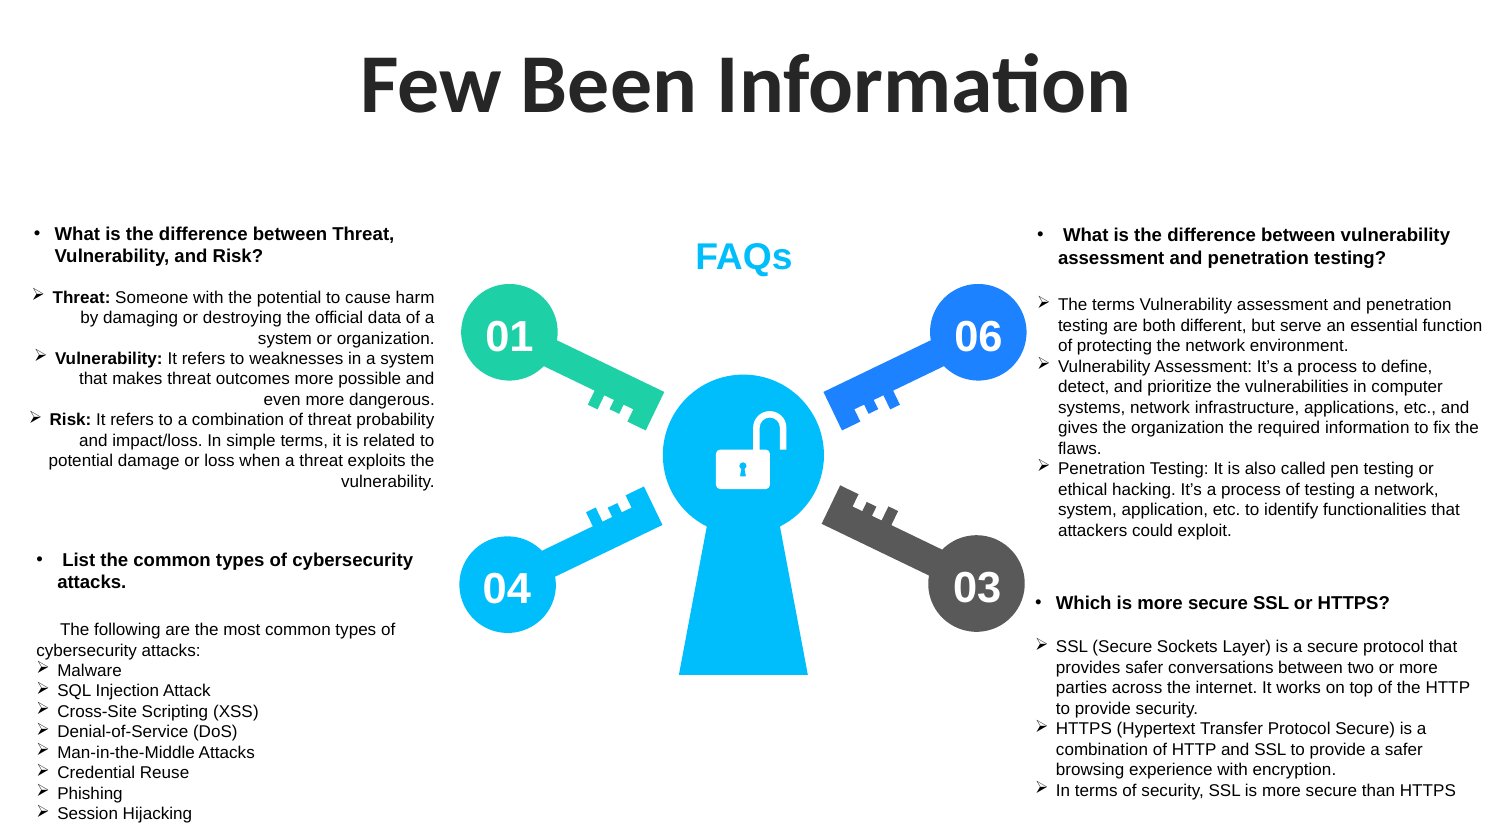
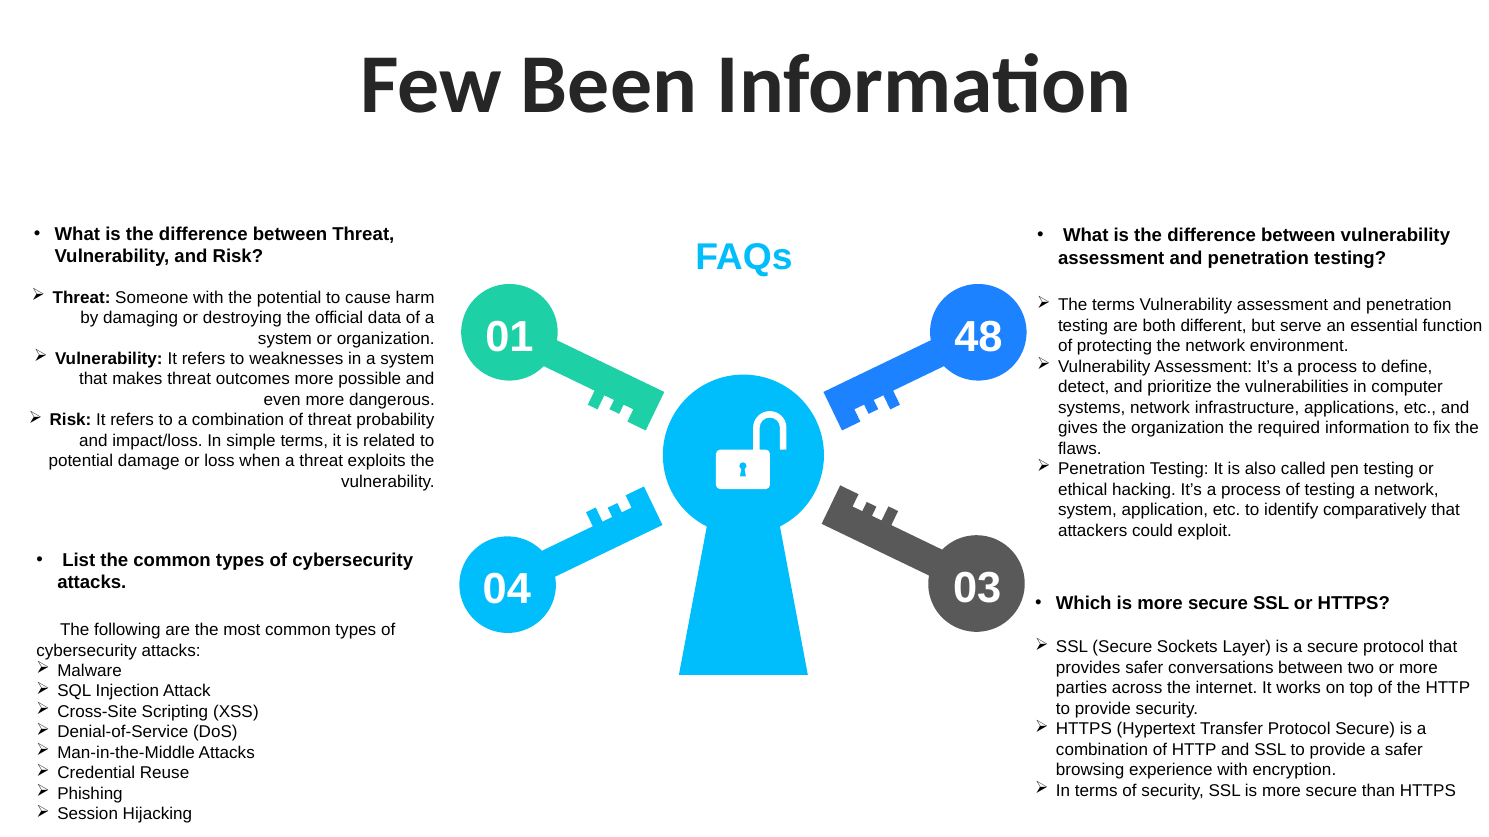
06: 06 -> 48
functionalities: functionalities -> comparatively
